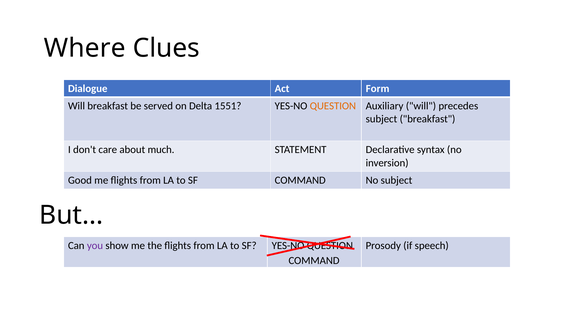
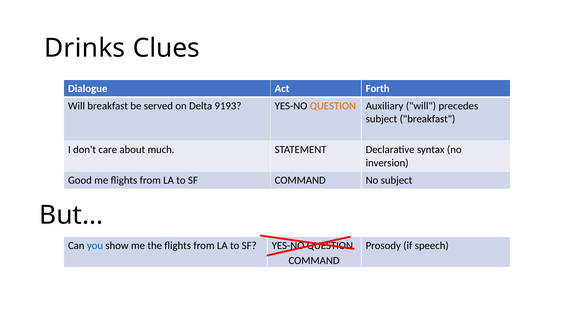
Where: Where -> Drinks
Form: Form -> Forth
1551: 1551 -> 9193
you colour: purple -> blue
